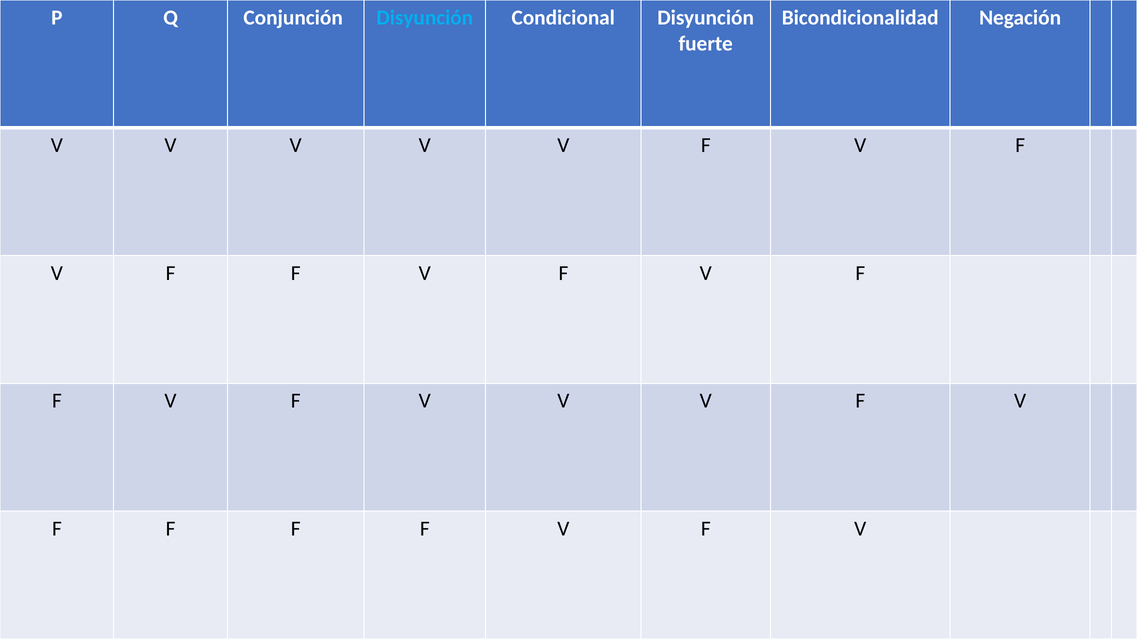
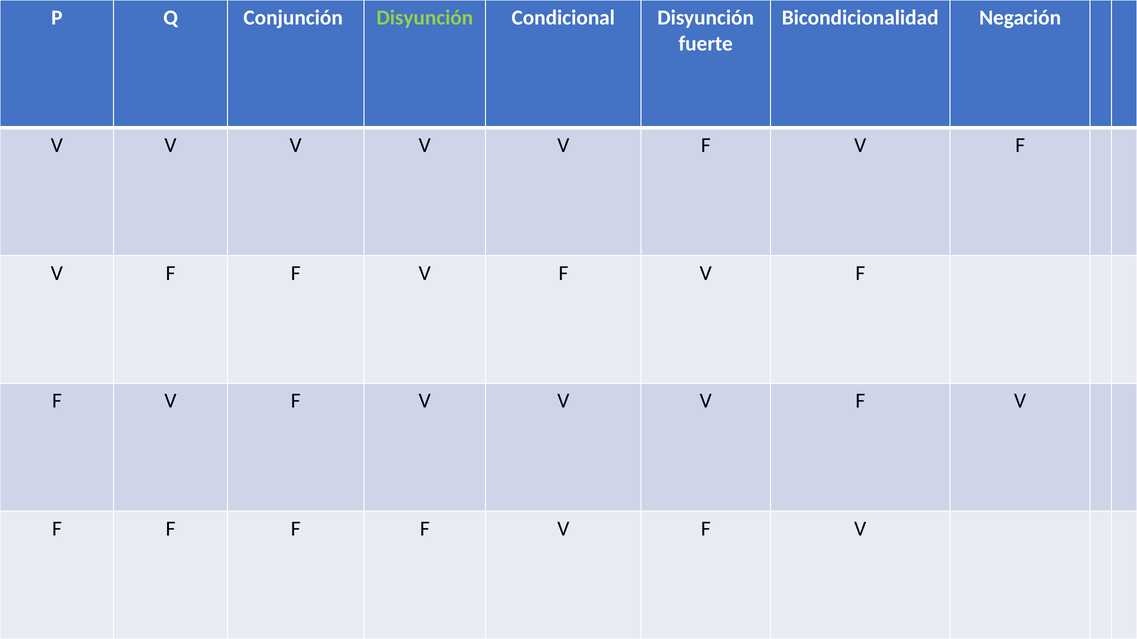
Disyunción at (425, 18) colour: light blue -> light green
